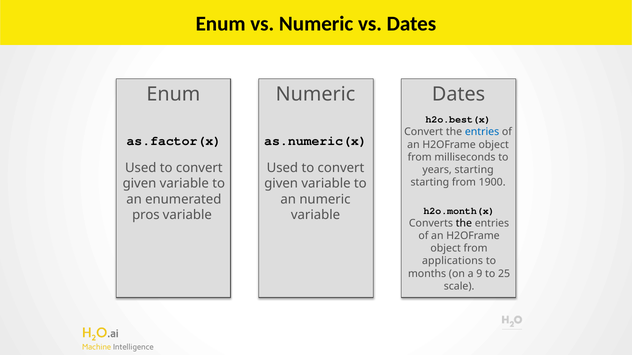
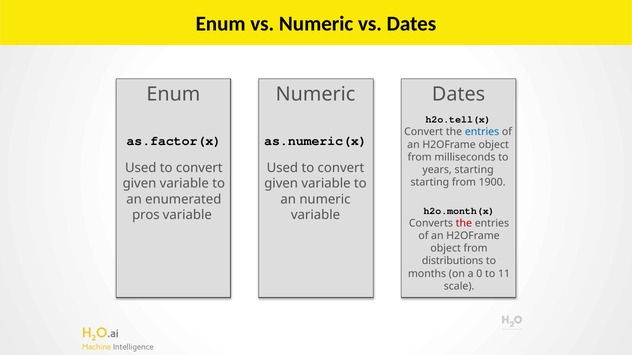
h2o.best(x: h2o.best(x -> h2o.tell(x
the at (464, 223) colour: black -> red
applications: applications -> distributions
9: 9 -> 0
25: 25 -> 11
